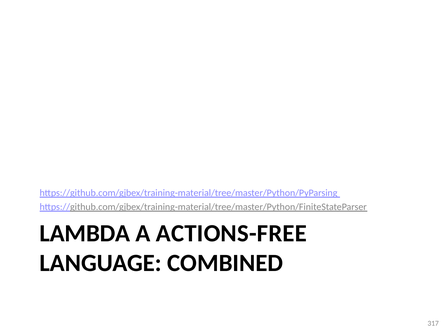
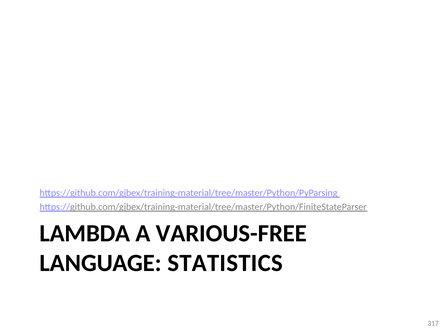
ACTIONS-FREE: ACTIONS-FREE -> VARIOUS-FREE
COMBINED: COMBINED -> STATISTICS
